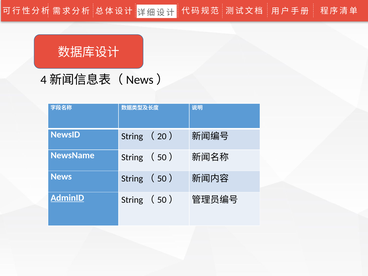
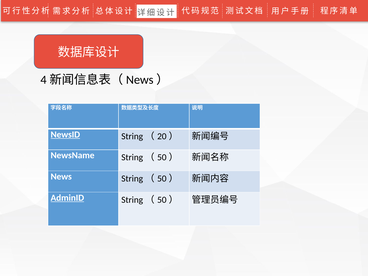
NewsID underline: none -> present
